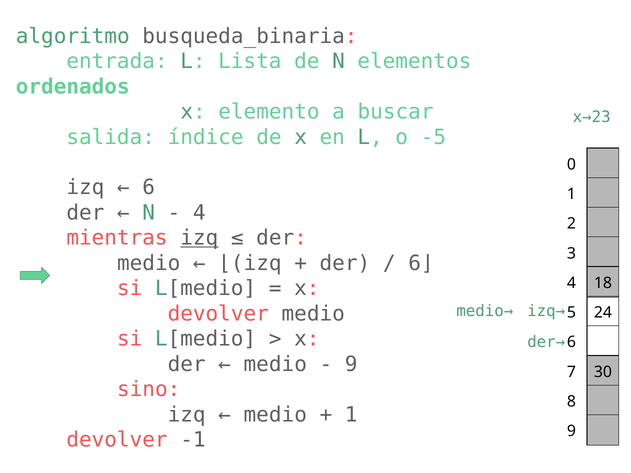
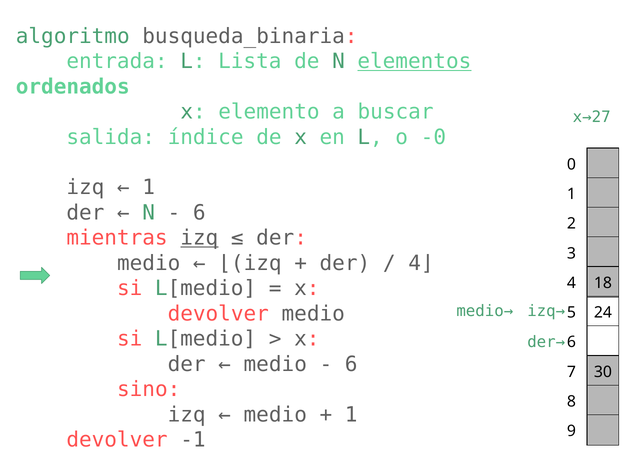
elementos underline: none -> present
x→23: x→23 -> x→27
o -5: -5 -> -0
6 at (149, 188): 6 -> 1
4 at (199, 213): 4 -> 6
6⌋: 6⌋ -> 4⌋
9 at (351, 364): 9 -> 6
